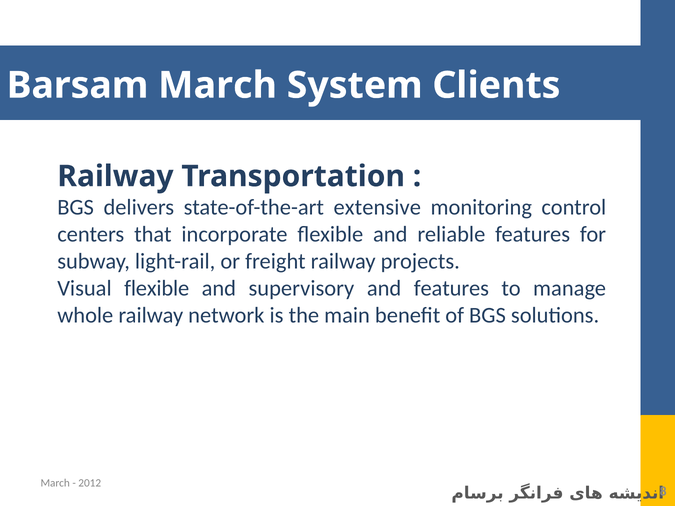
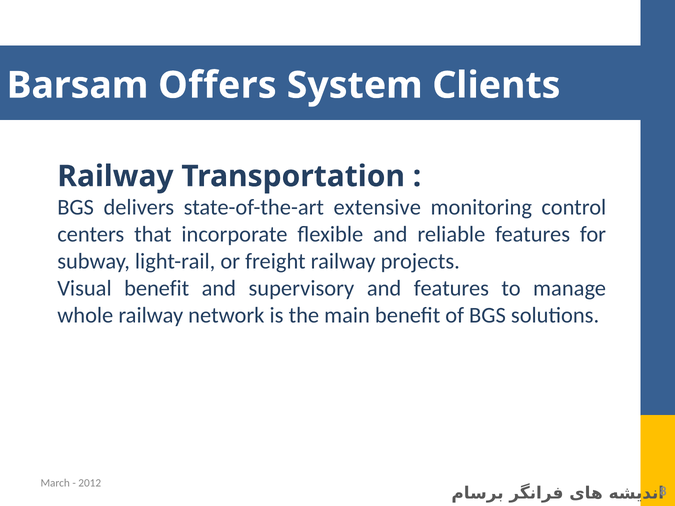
Barsam March: March -> Offers
Visual flexible: flexible -> benefit
